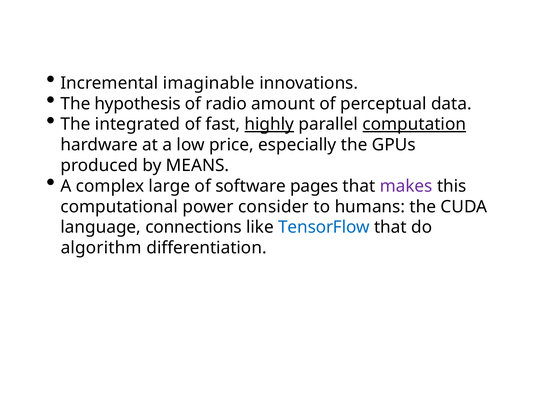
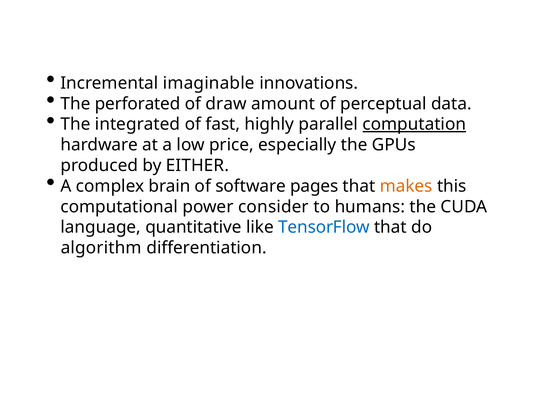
hypothesis: hypothesis -> perforated
radio: radio -> draw
highly underline: present -> none
MEANS: MEANS -> EITHER
large: large -> brain
makes colour: purple -> orange
connections: connections -> quantitative
